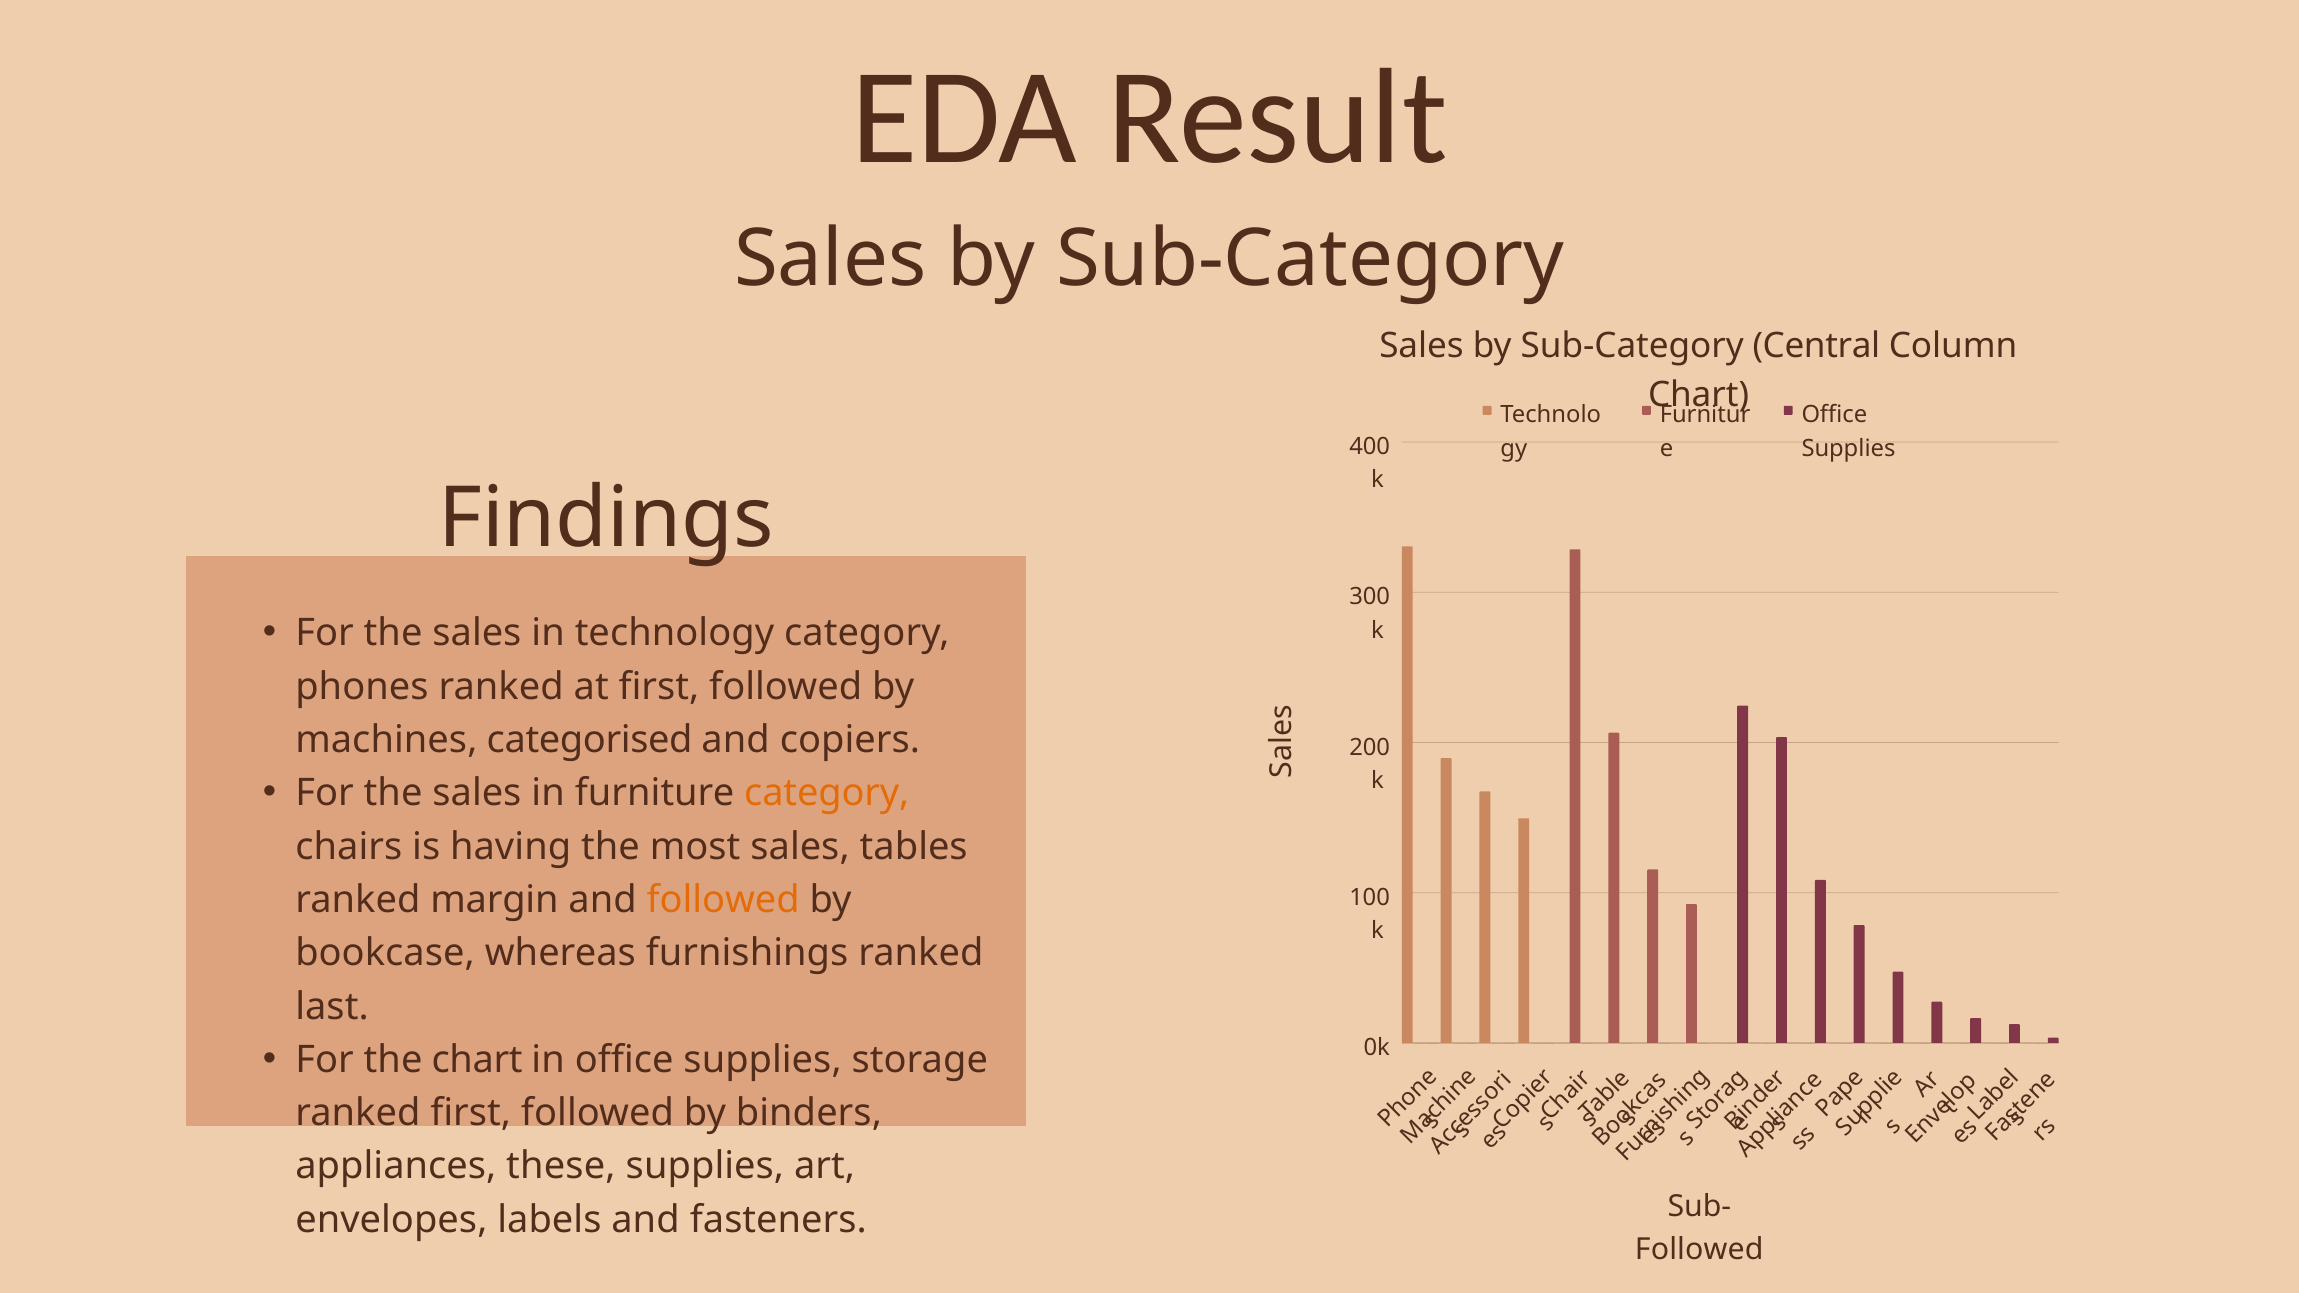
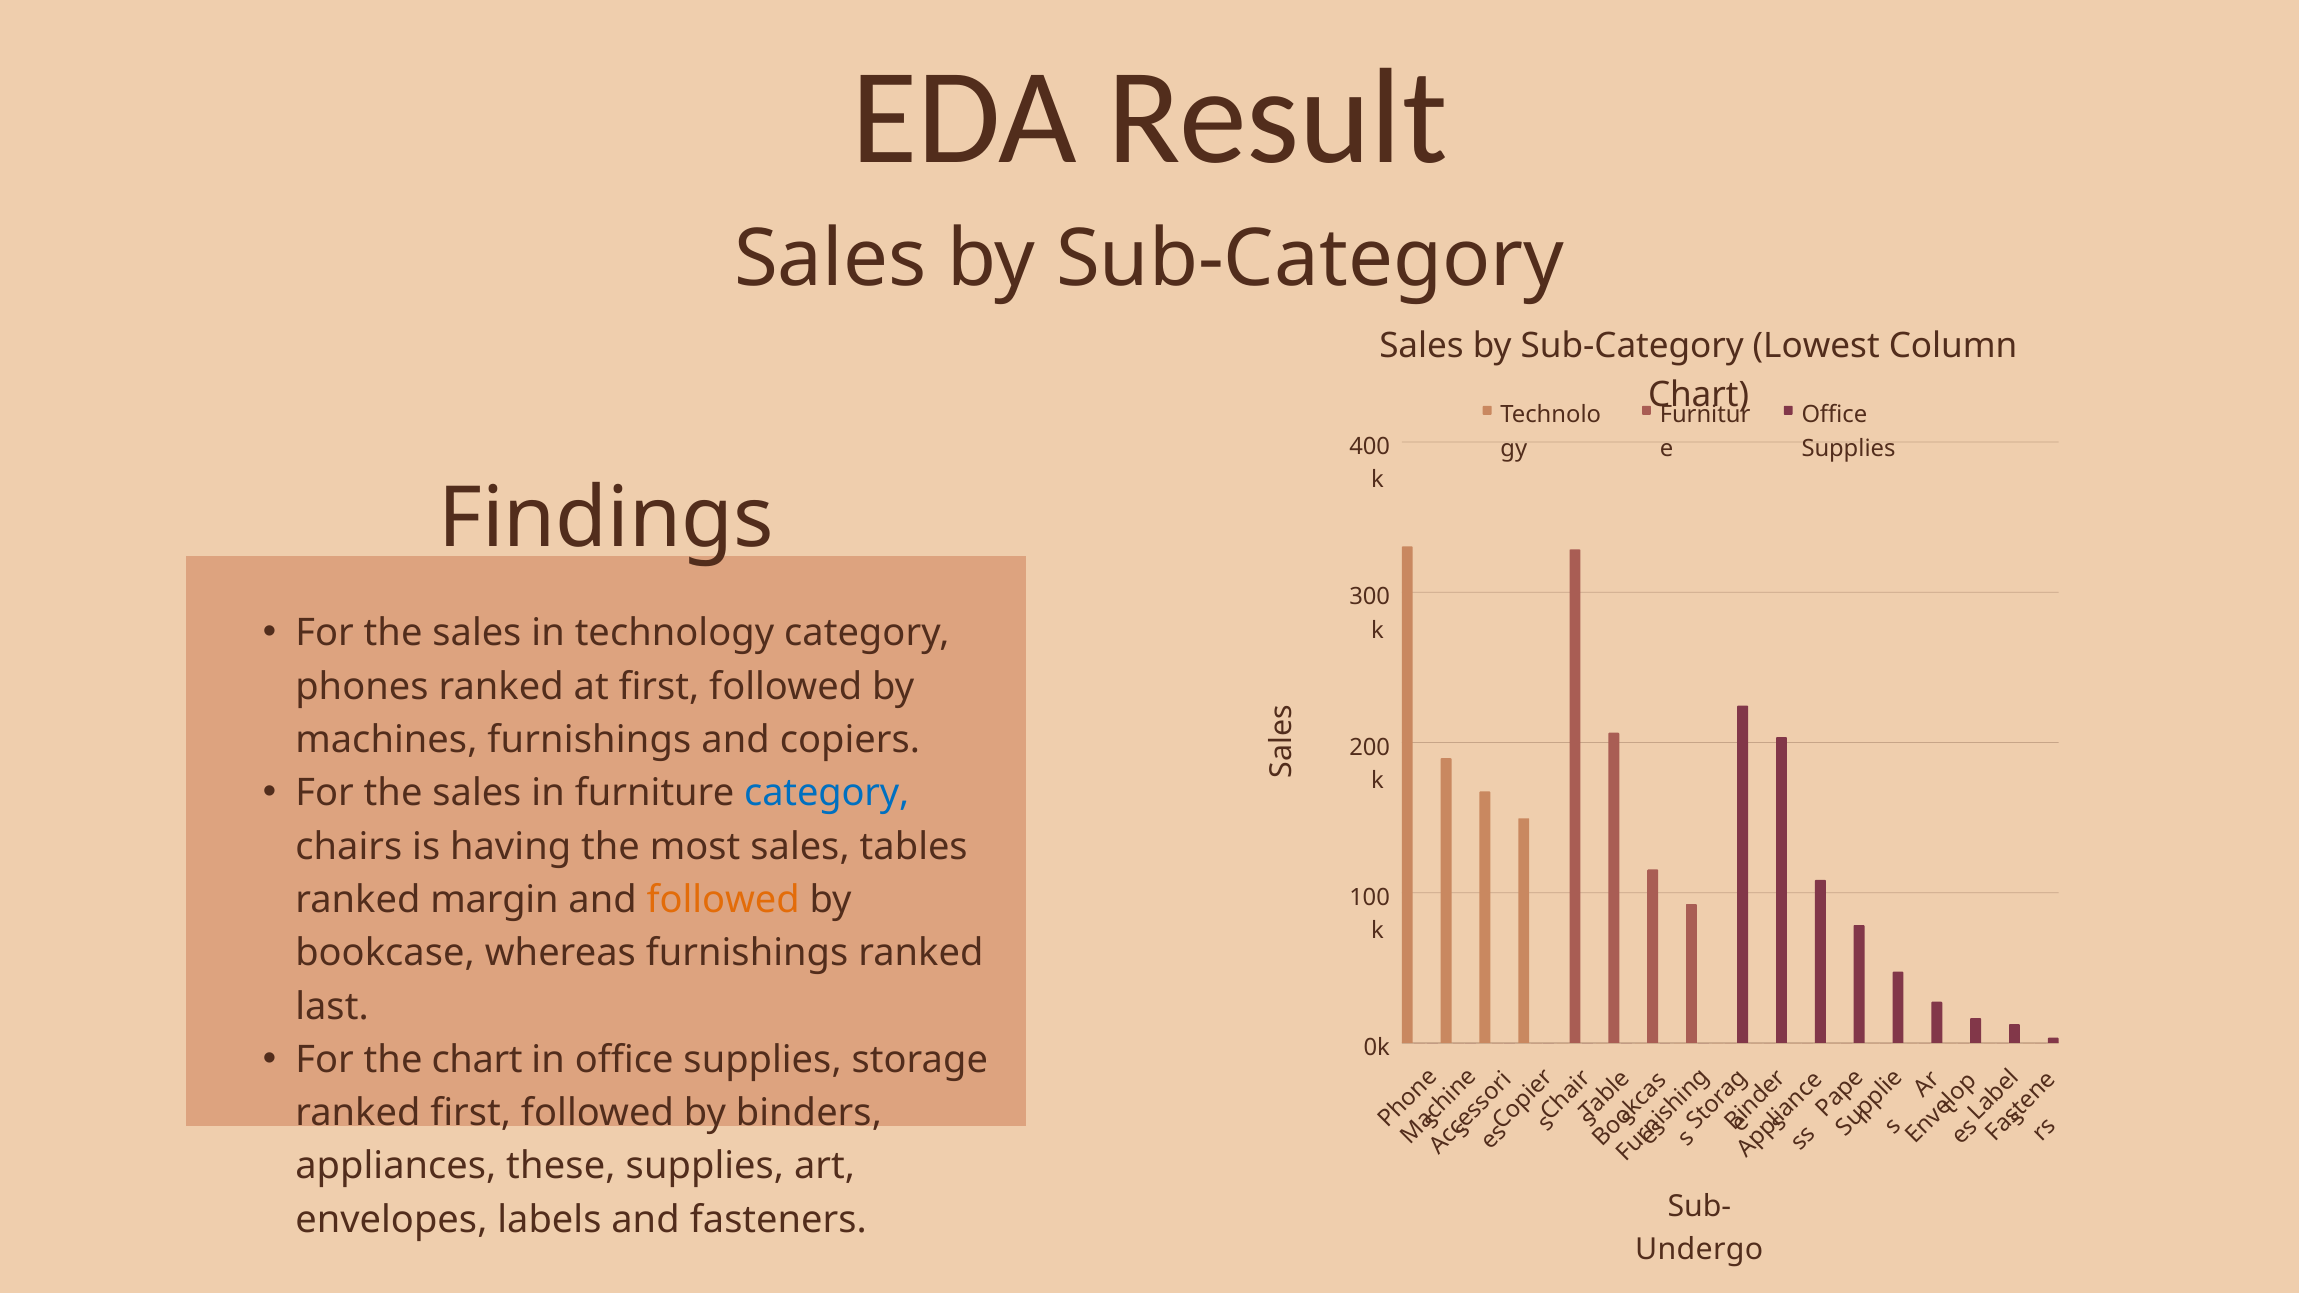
Central: Central -> Lowest
machines categorised: categorised -> furnishings
category at (827, 793) colour: orange -> blue
Followed at (1699, 1249): Followed -> Undergo
